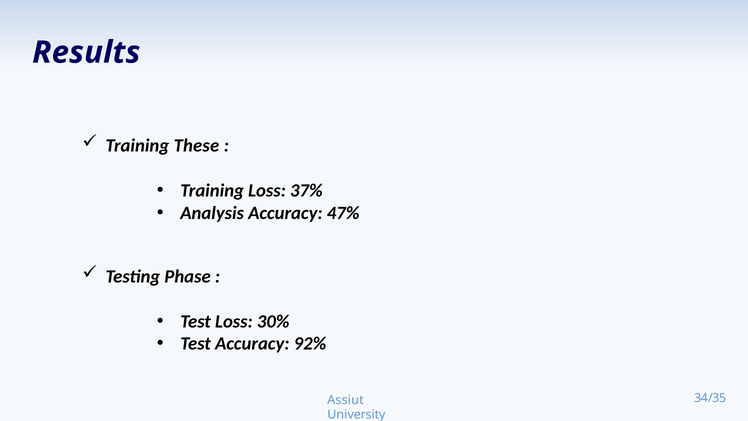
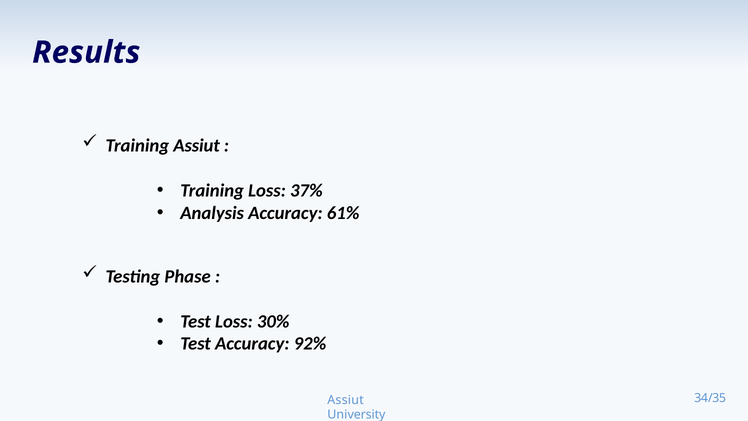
Training These: These -> Assiut
47%: 47% -> 61%
